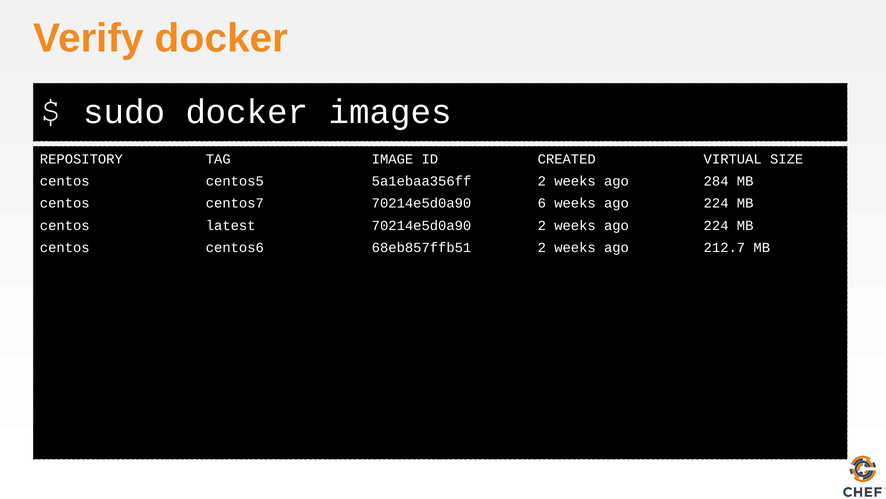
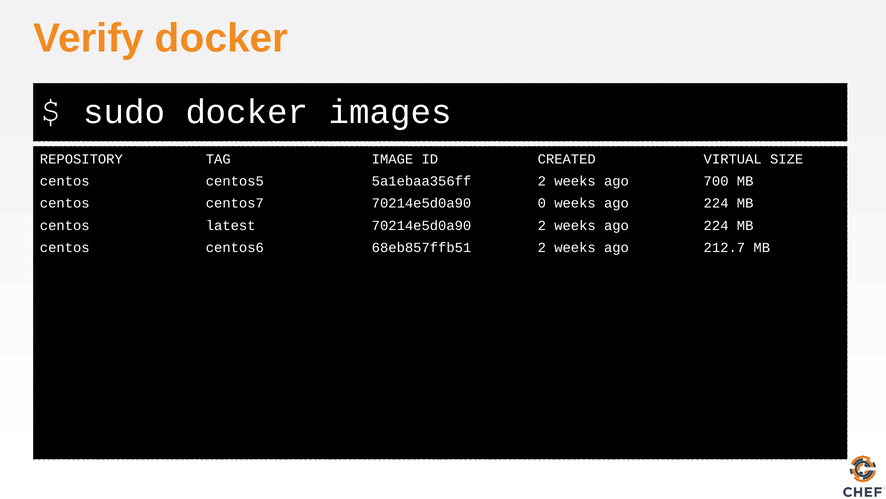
284: 284 -> 700
6: 6 -> 0
